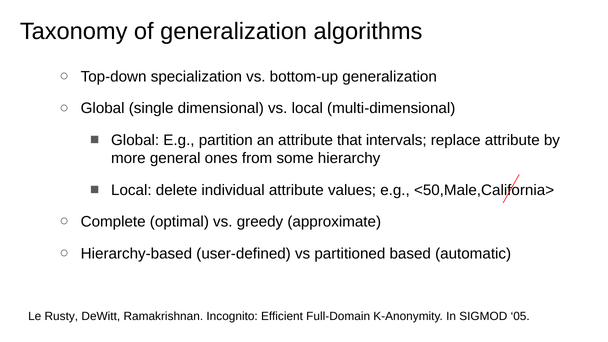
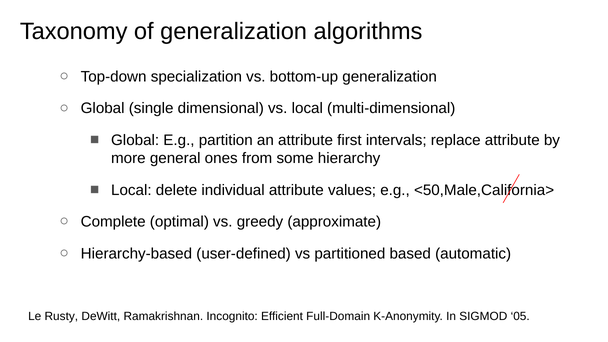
that: that -> first
